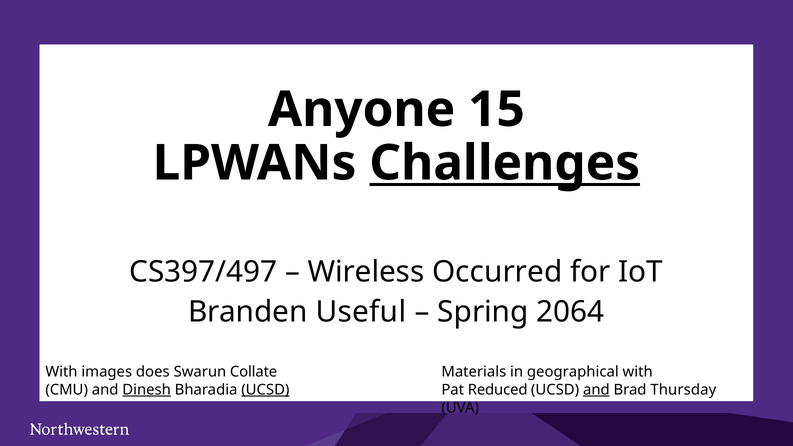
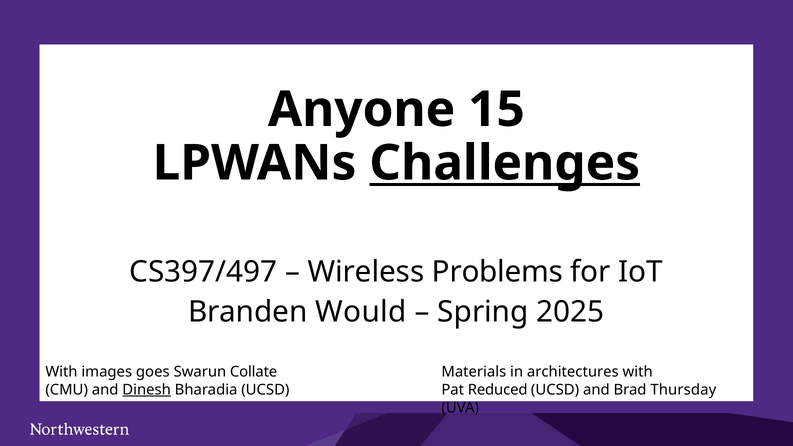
Occurred: Occurred -> Problems
Useful: Useful -> Would
2064: 2064 -> 2025
does: does -> goes
geographical: geographical -> architectures
UCSD at (265, 390) underline: present -> none
and at (596, 390) underline: present -> none
